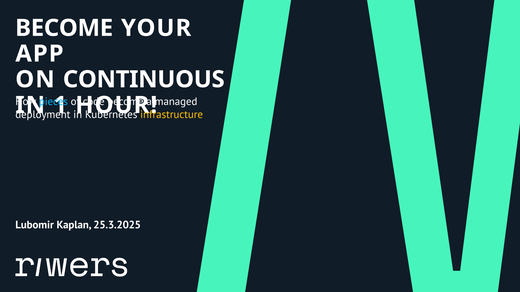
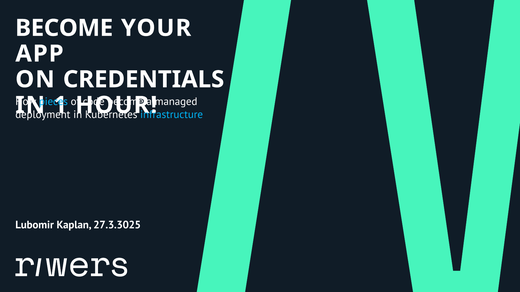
CONTINUOUS: CONTINUOUS -> CREDENTIALS
infrastructure colour: yellow -> light blue
25.3.2025: 25.3.2025 -> 27.3.3025
